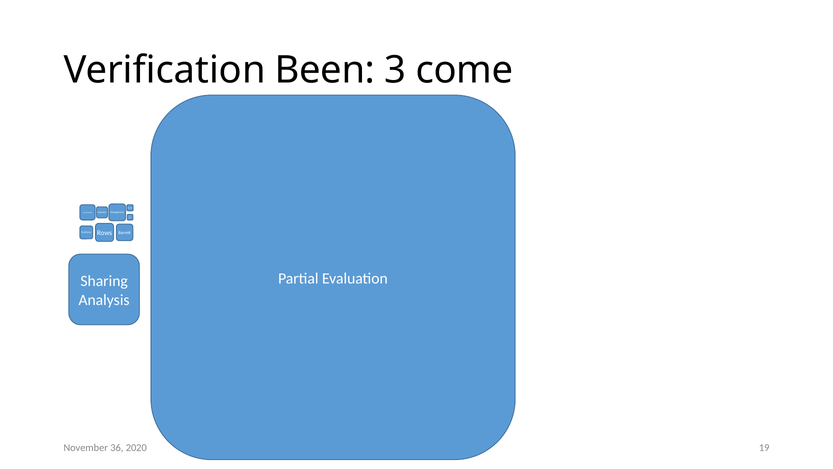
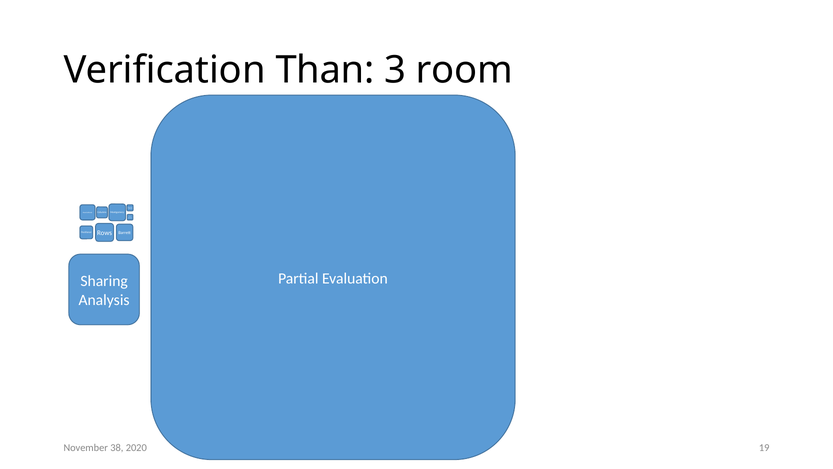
Been: Been -> Than
come: come -> room
36: 36 -> 38
